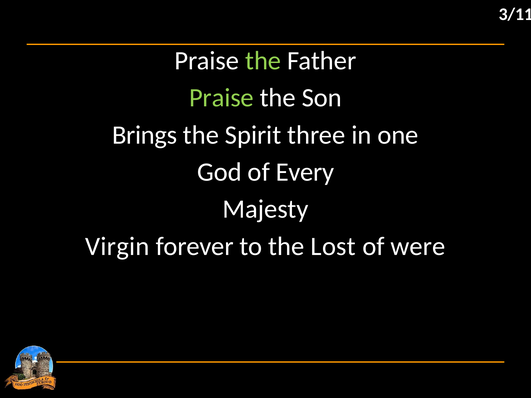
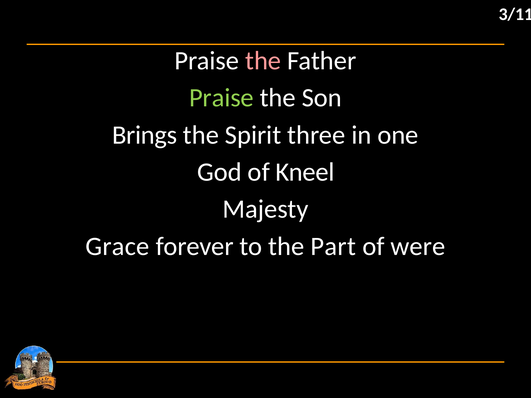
the at (263, 61) colour: light green -> pink
Every: Every -> Kneel
Virgin: Virgin -> Grace
Lost: Lost -> Part
